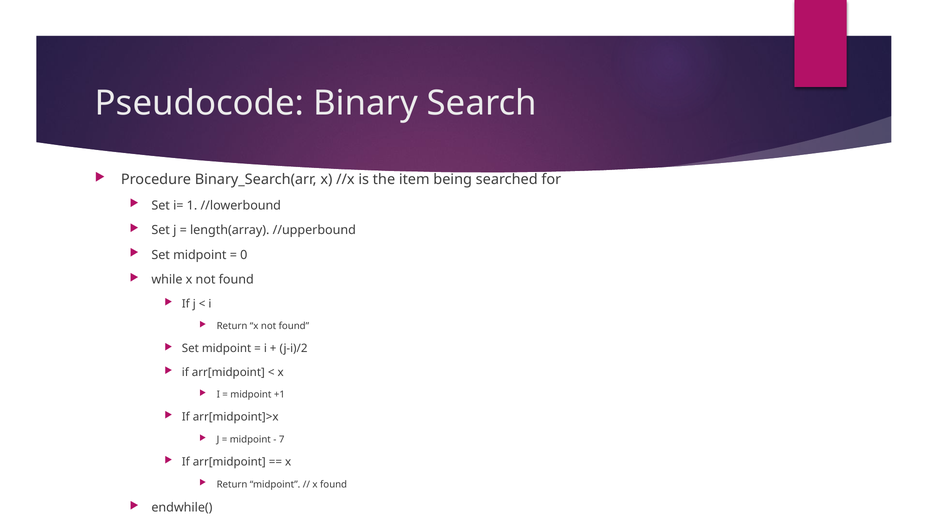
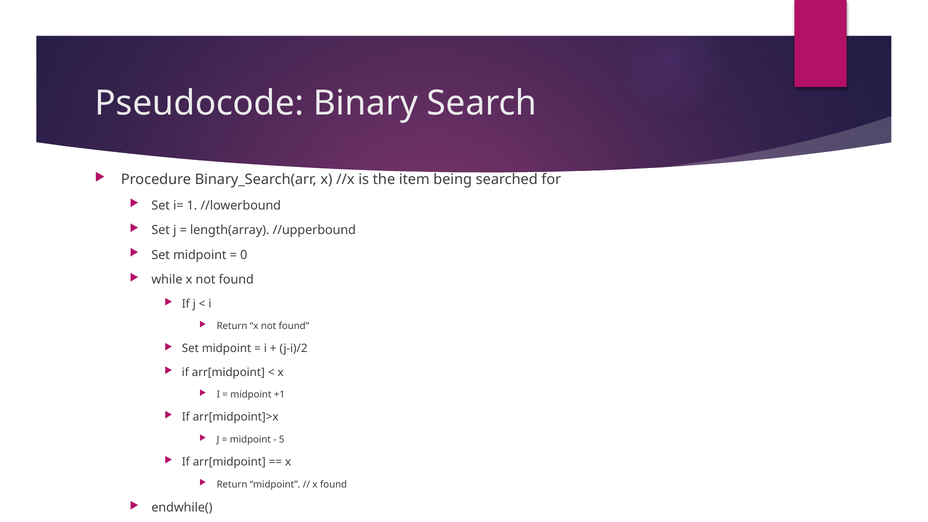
7: 7 -> 5
